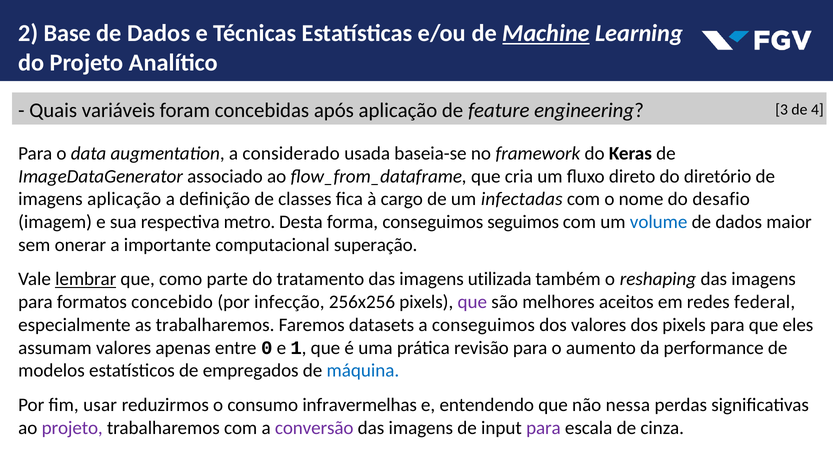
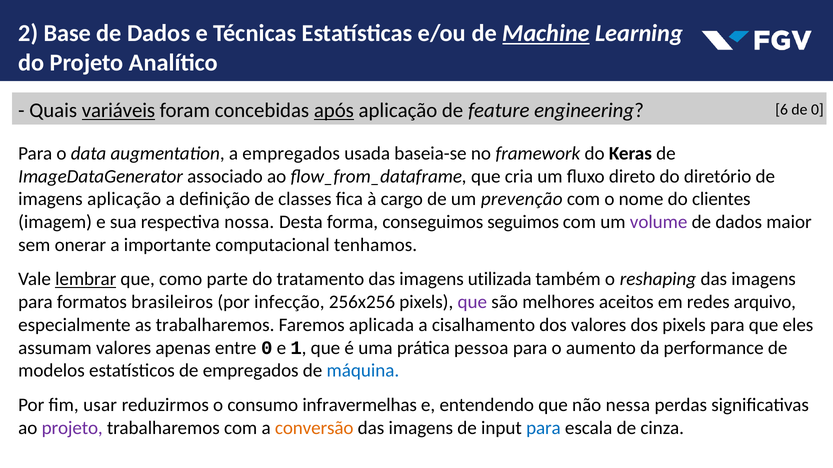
variáveis underline: none -> present
após underline: none -> present
3: 3 -> 6
de 4: 4 -> 0
a considerado: considerado -> empregados
infectadas: infectadas -> prevenção
desafio: desafio -> clientes
metro: metro -> nossa
volume colour: blue -> purple
superação: superação -> tenhamos
concebido: concebido -> brasileiros
federal: federal -> arquivo
datasets: datasets -> aplicada
a conseguimos: conseguimos -> cisalhamento
revisão: revisão -> pessoa
conversão colour: purple -> orange
para at (543, 428) colour: purple -> blue
